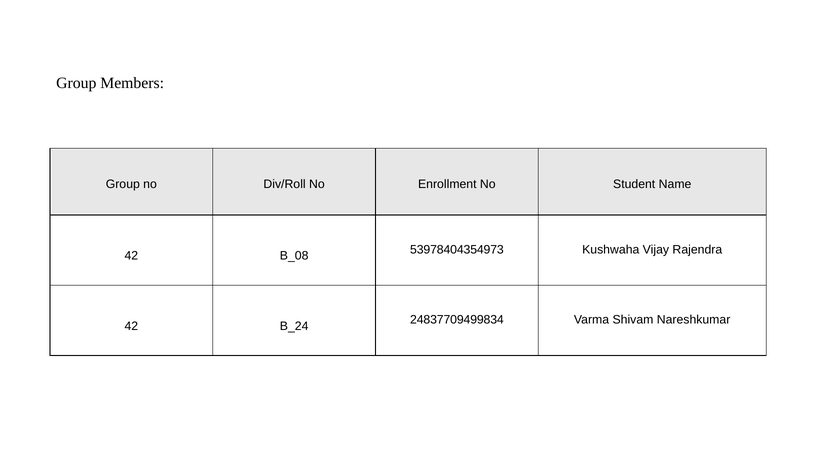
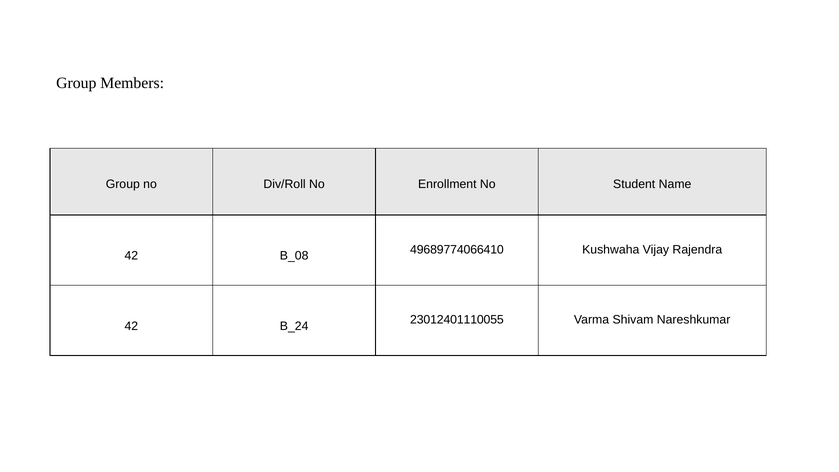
53978404354973: 53978404354973 -> 49689774066410
24837709499834: 24837709499834 -> 23012401110055
